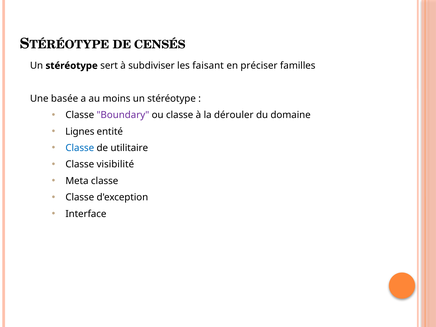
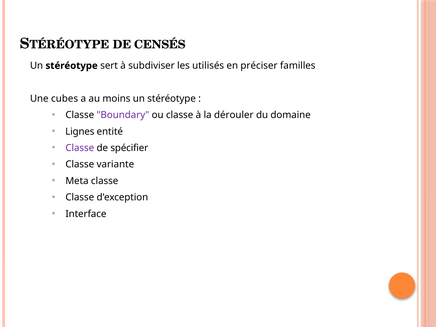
faisant: faisant -> utilisés
basée: basée -> cubes
Classe at (80, 148) colour: blue -> purple
utilitaire: utilitaire -> spécifier
visibilité: visibilité -> variante
